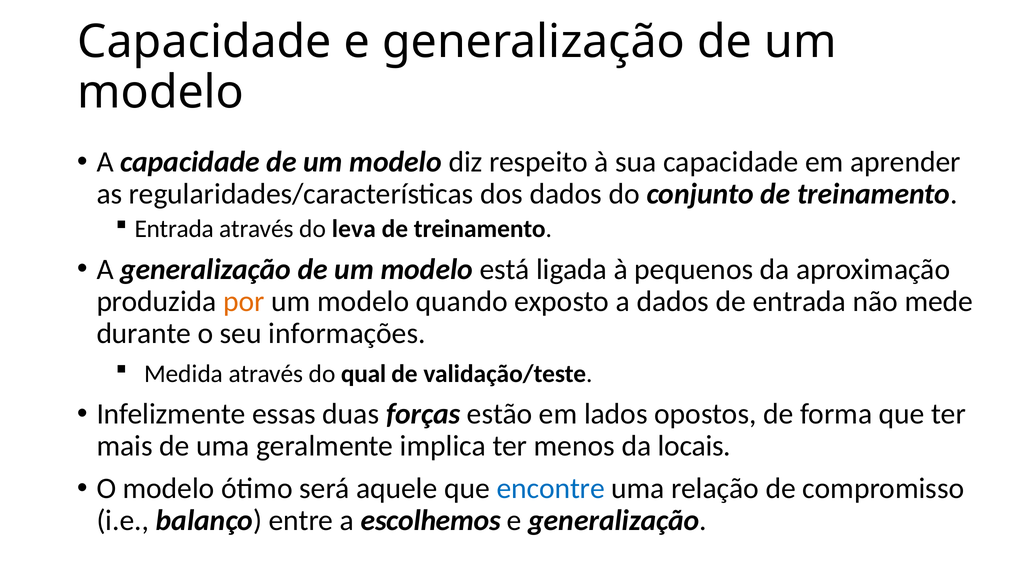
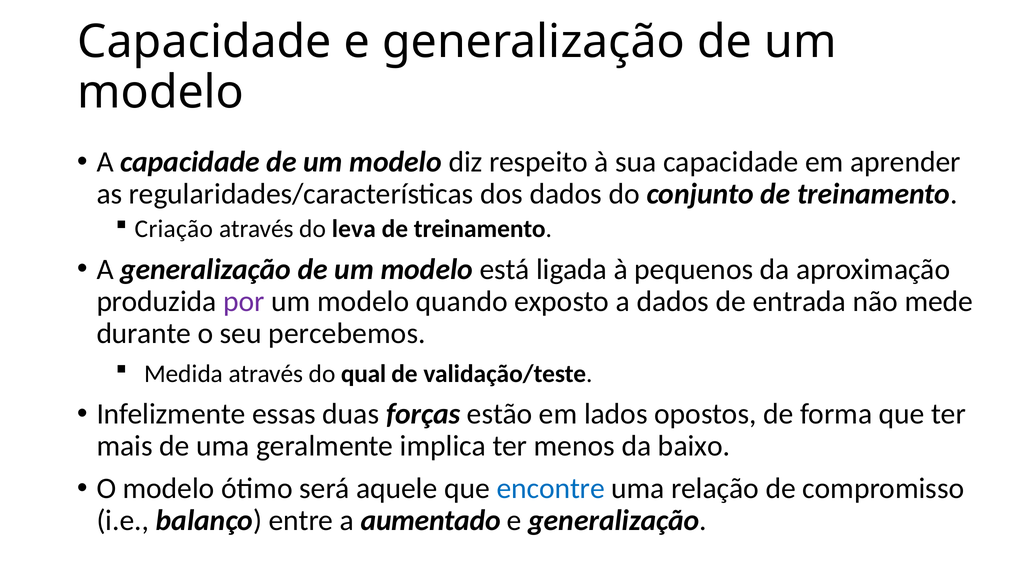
Entrada at (174, 229): Entrada -> Criação
por colour: orange -> purple
informações: informações -> percebemos
locais: locais -> baixo
escolhemos: escolhemos -> aumentado
